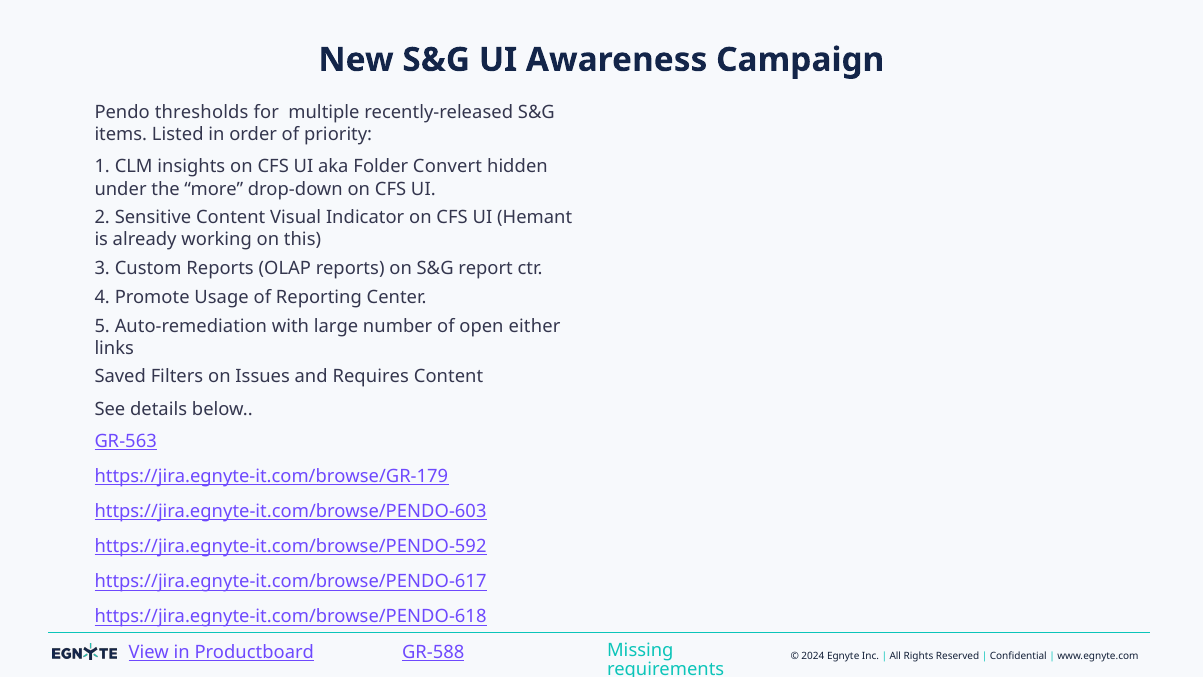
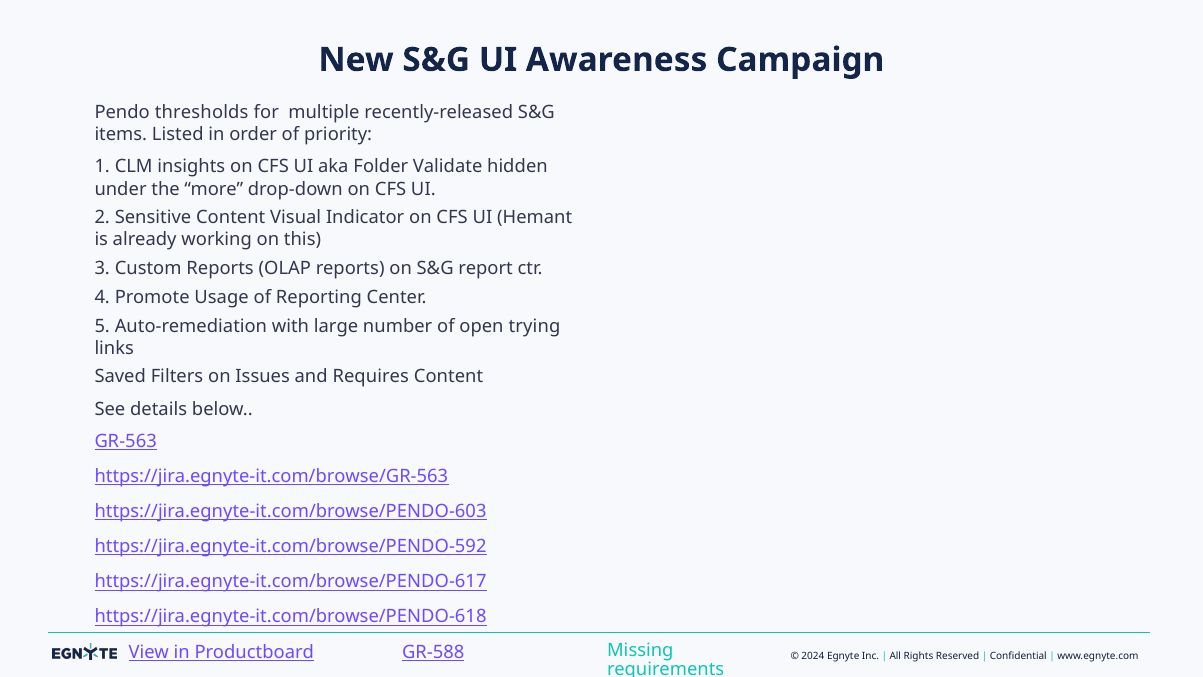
Convert: Convert -> Validate
either: either -> trying
https://jira.egnyte-it.com/browse/GR-179: https://jira.egnyte-it.com/browse/GR-179 -> https://jira.egnyte-it.com/browse/GR-563
